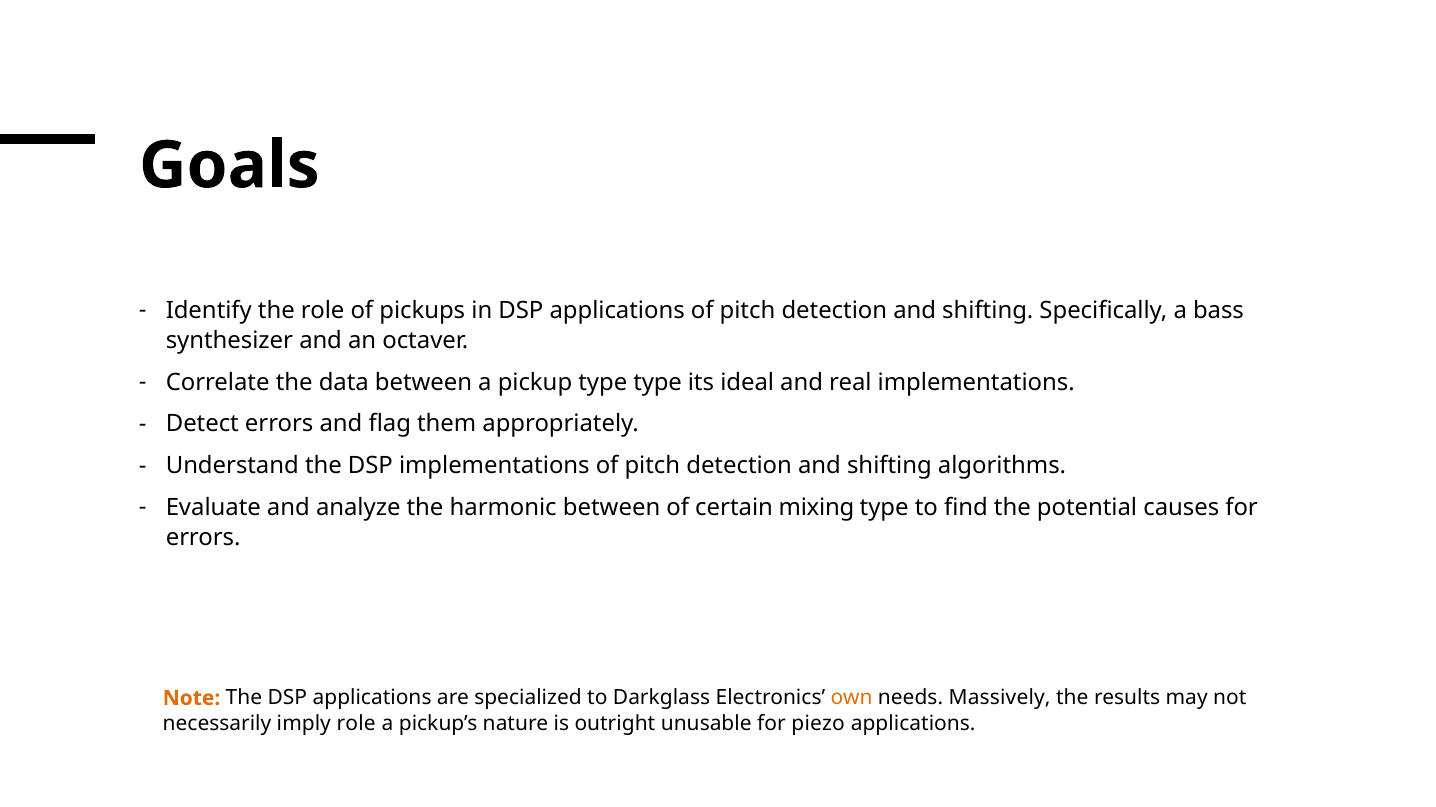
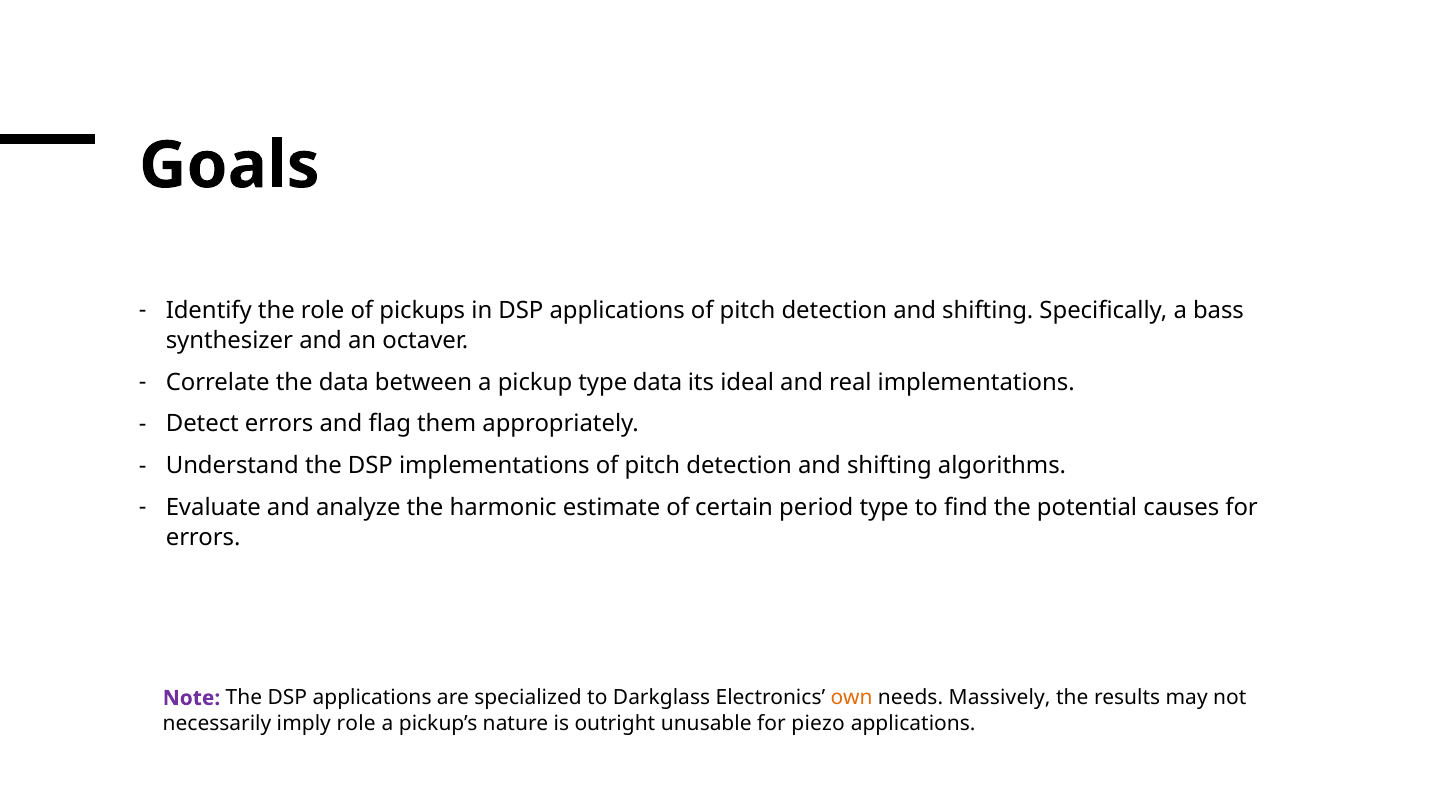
type type: type -> data
harmonic between: between -> estimate
mixing: mixing -> period
Note colour: orange -> purple
